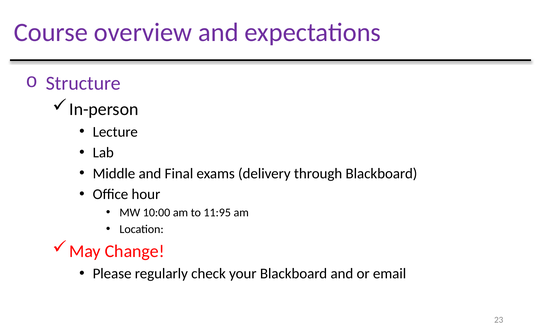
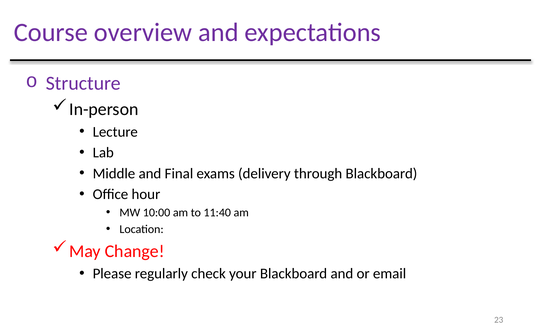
11:95: 11:95 -> 11:40
